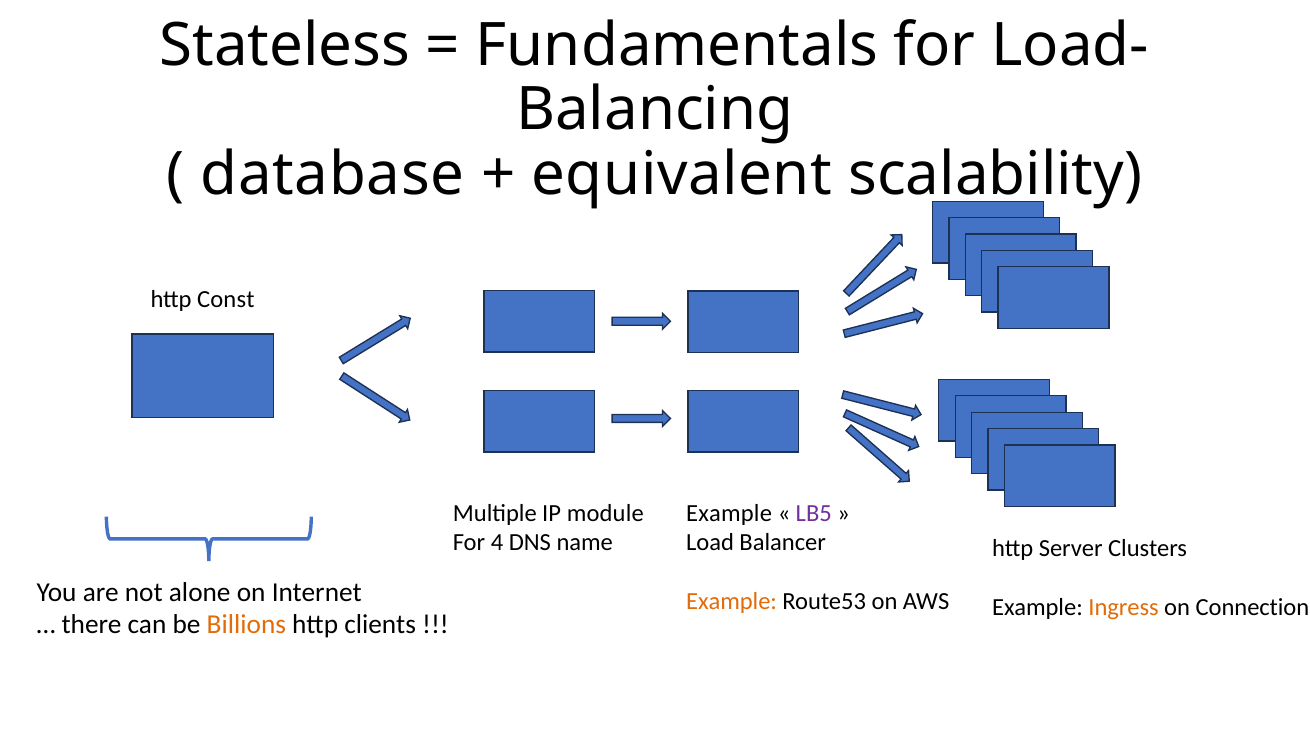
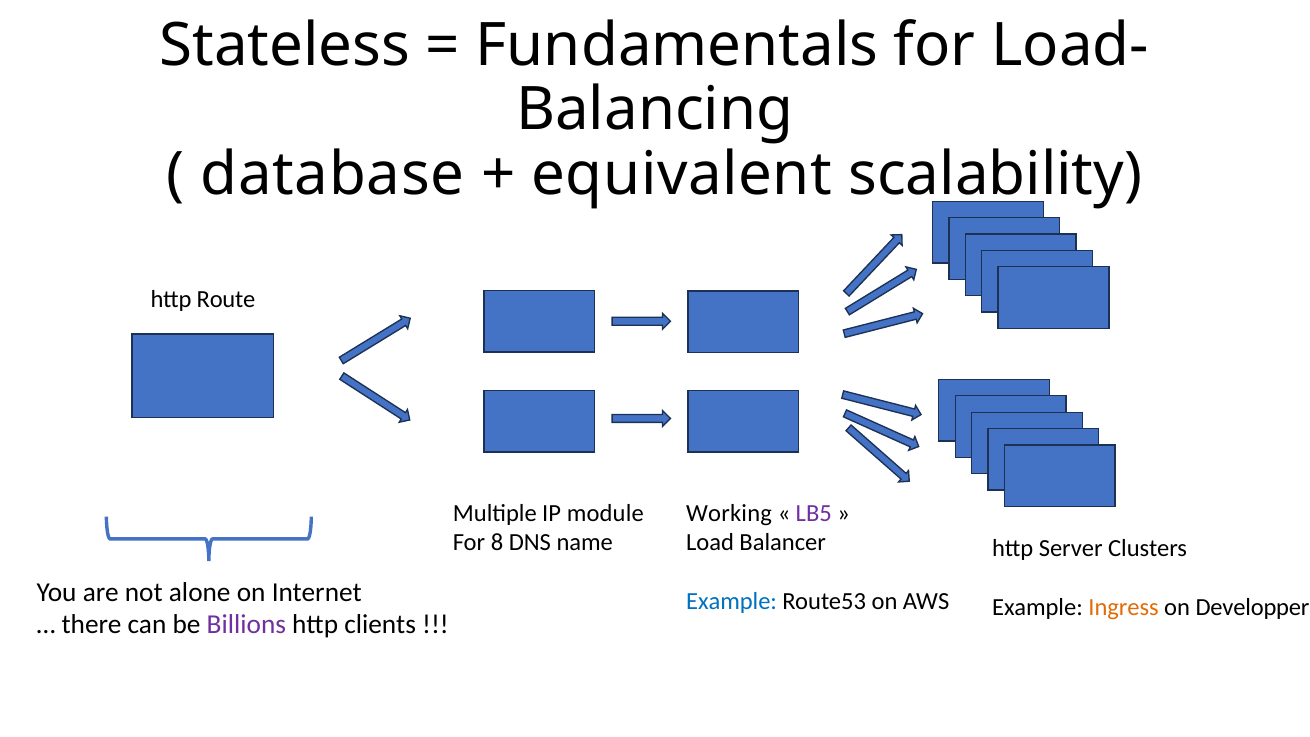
Const: Const -> Route
Example at (729, 513): Example -> Working
4: 4 -> 8
Example at (732, 601) colour: orange -> blue
Connection: Connection -> Developper
Billions colour: orange -> purple
